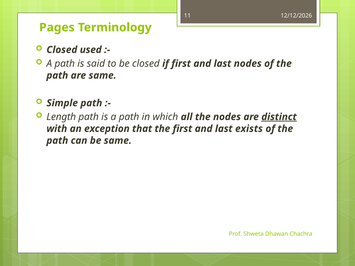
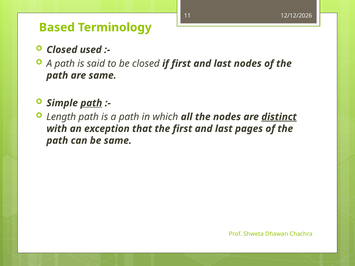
Pages: Pages -> Based
path at (91, 103) underline: none -> present
exists: exists -> pages
